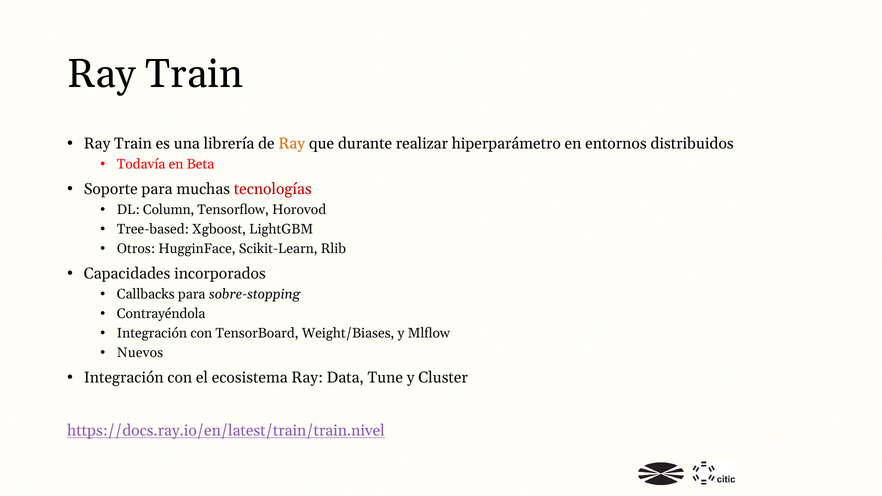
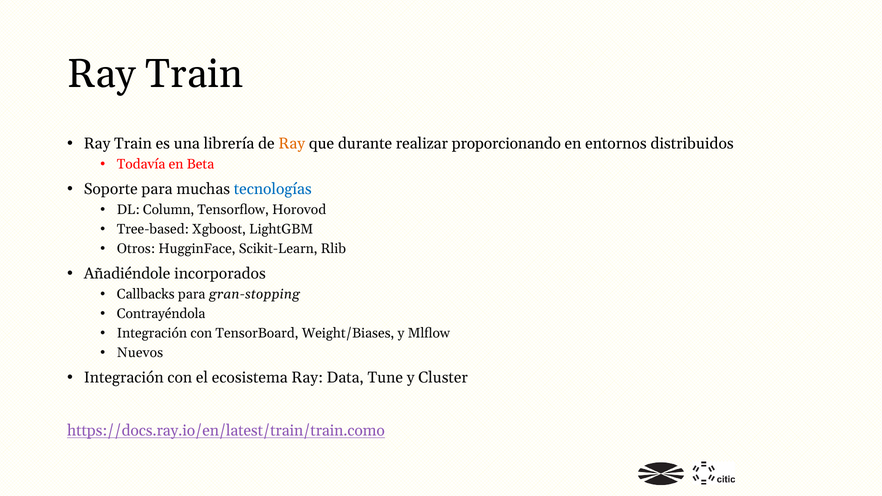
hiperparámetro: hiperparámetro -> proporcionando
tecnologías colour: red -> blue
Capacidades: Capacidades -> Añadiéndole
sobre-stopping: sobre-stopping -> gran-stopping
https://docs.ray.io/en/latest/train/train.nivel: https://docs.ray.io/en/latest/train/train.nivel -> https://docs.ray.io/en/latest/train/train.como
